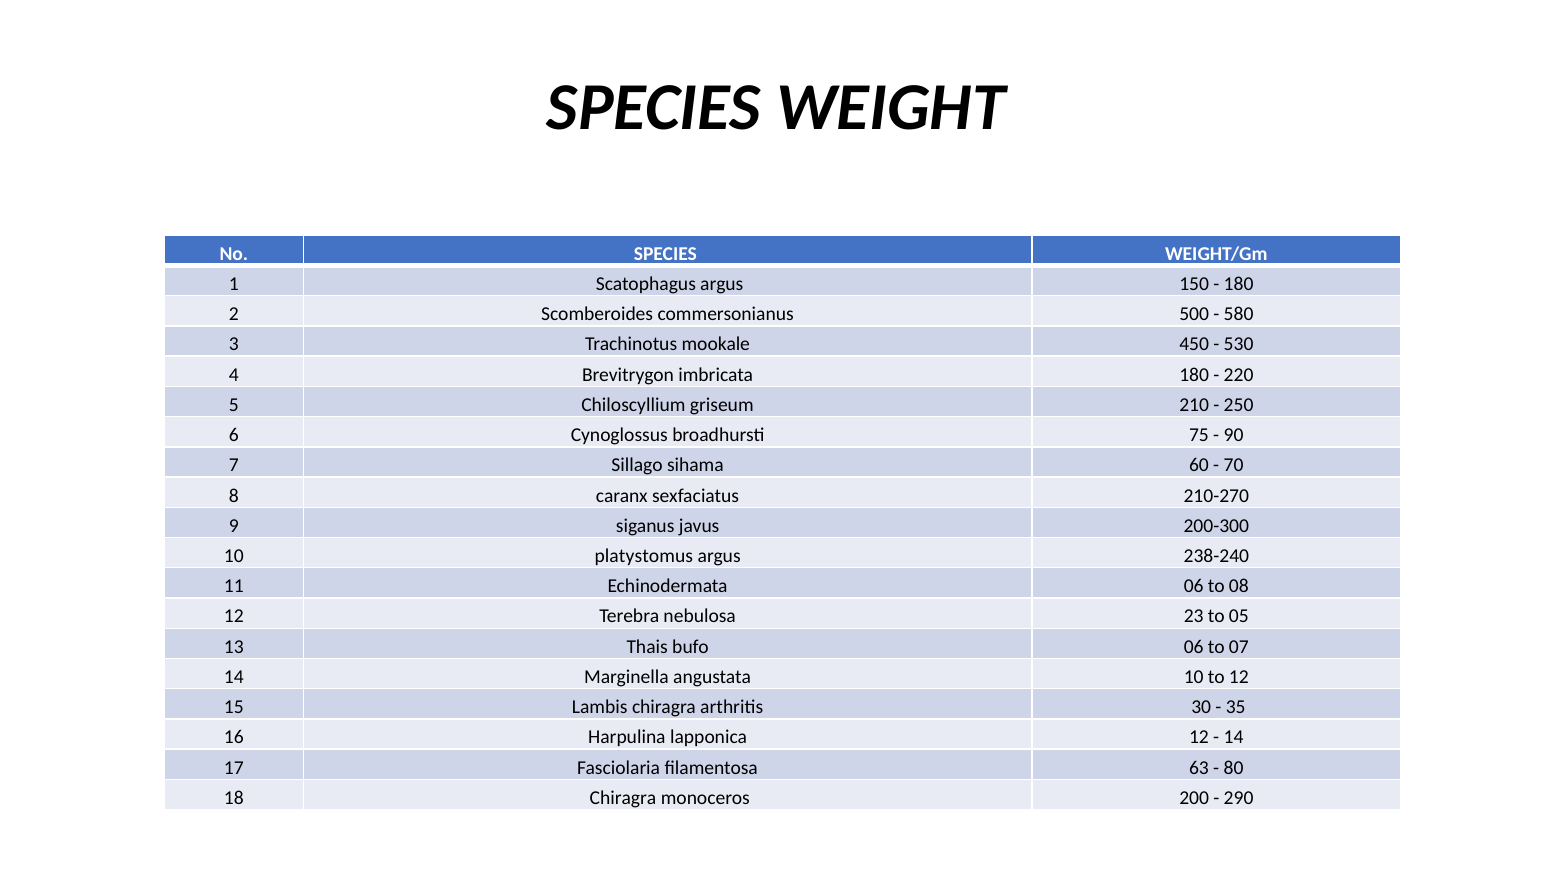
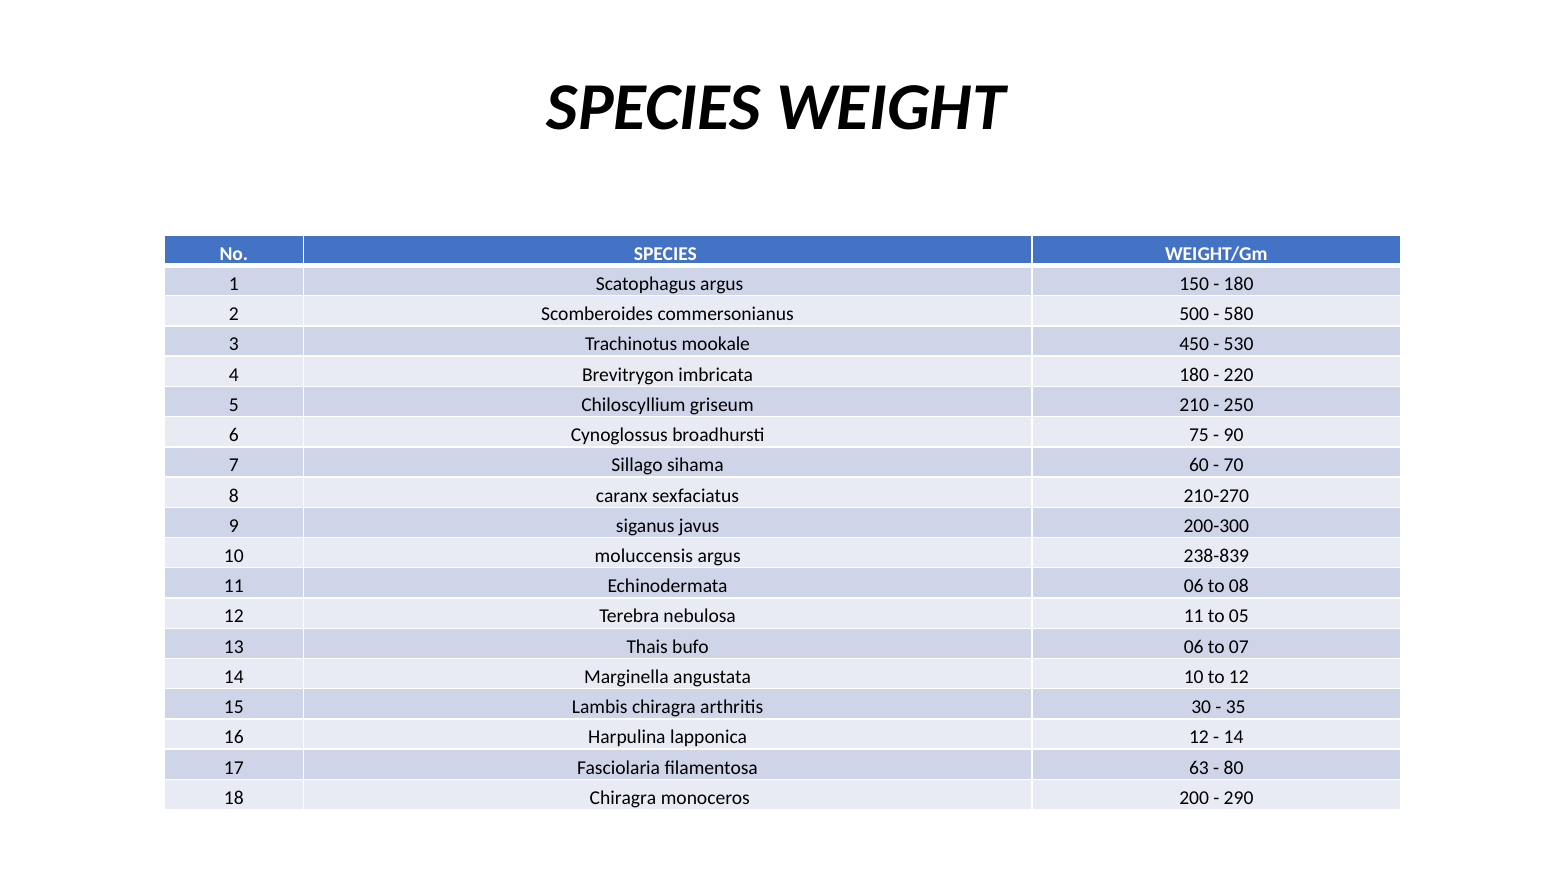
platystomus: platystomus -> moluccensis
238-240: 238-240 -> 238-839
nebulosa 23: 23 -> 11
